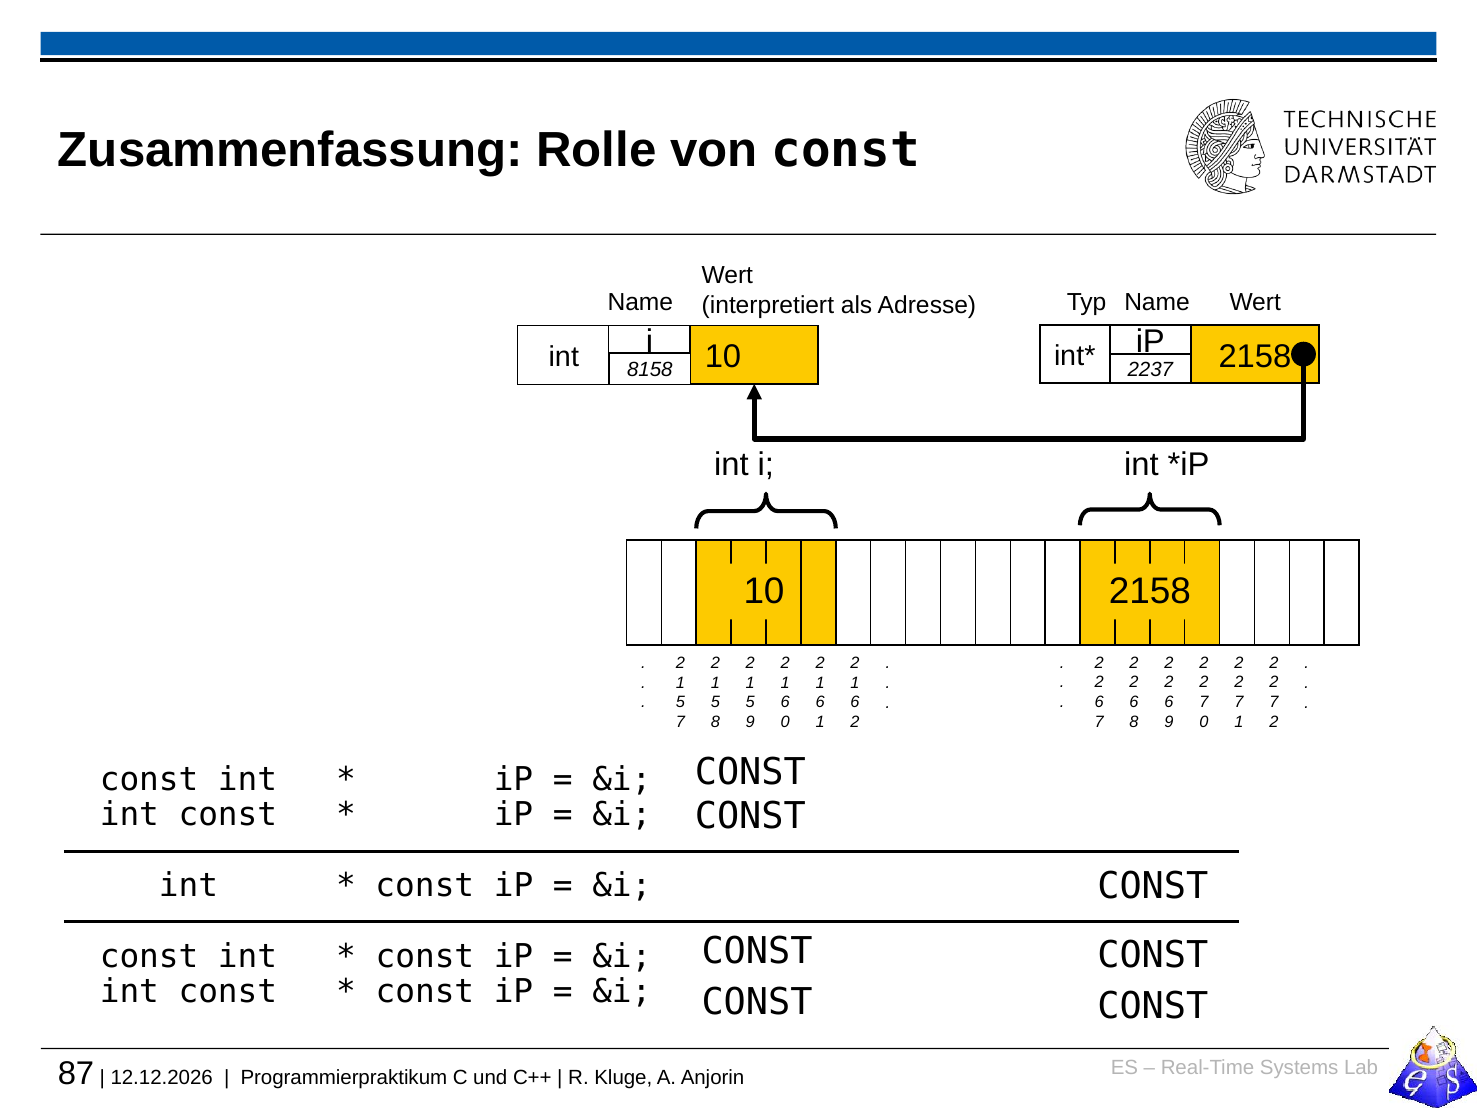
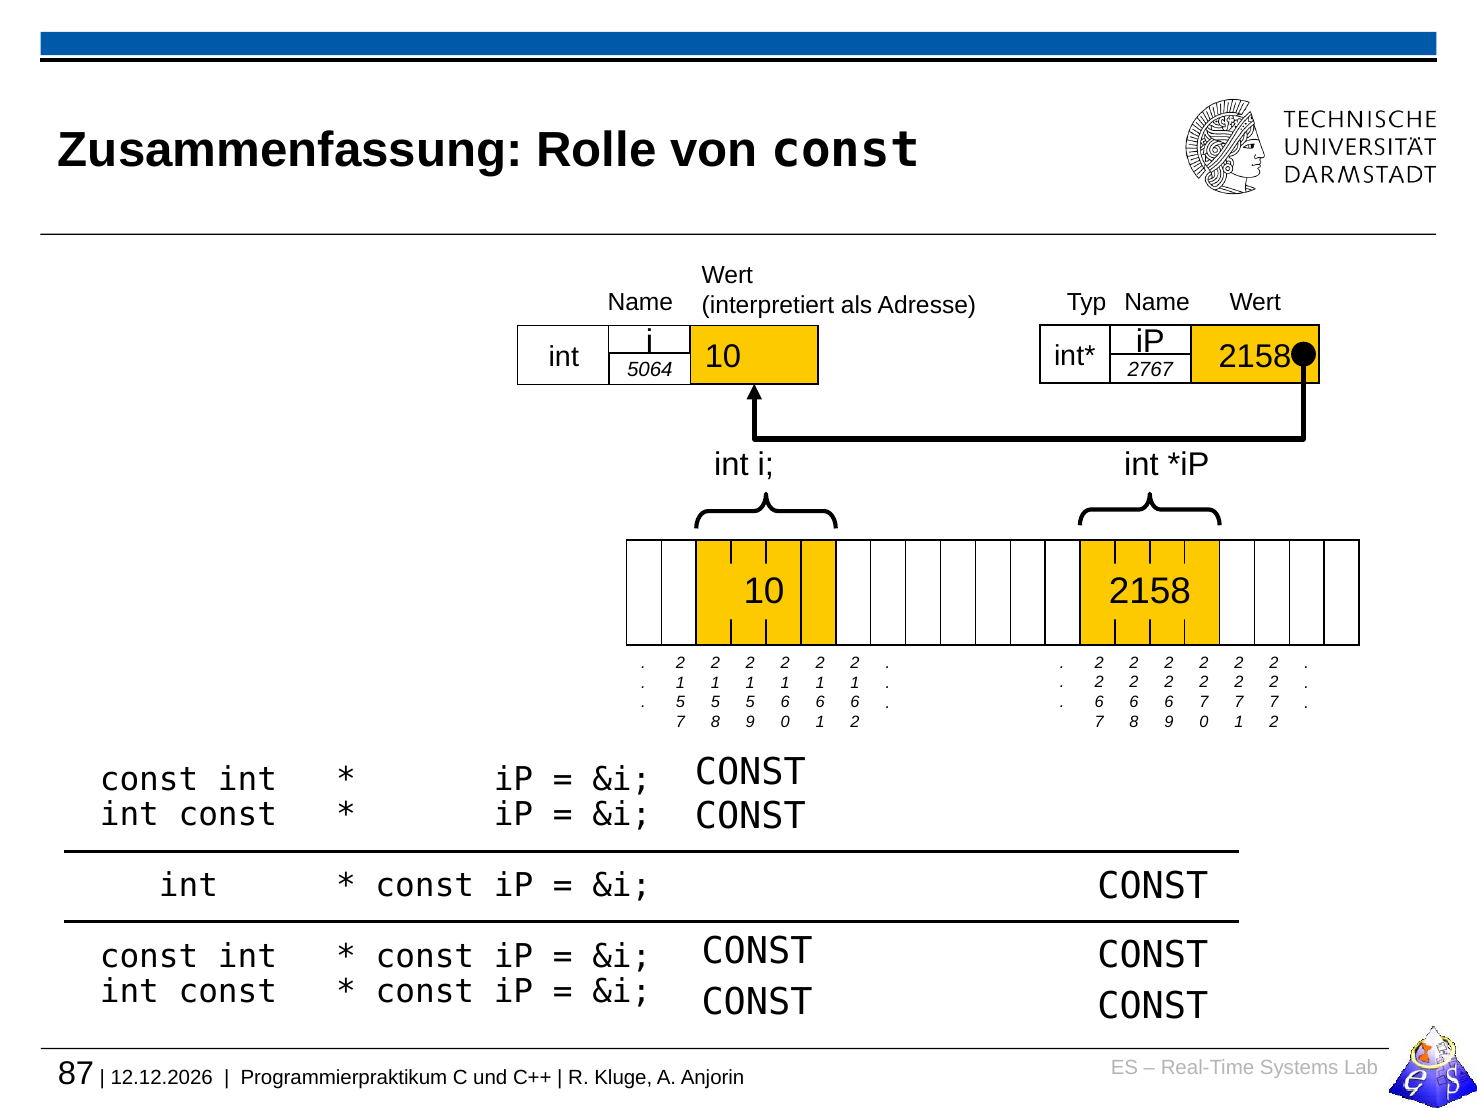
2237: 2237 -> 2767
8158: 8158 -> 5064
